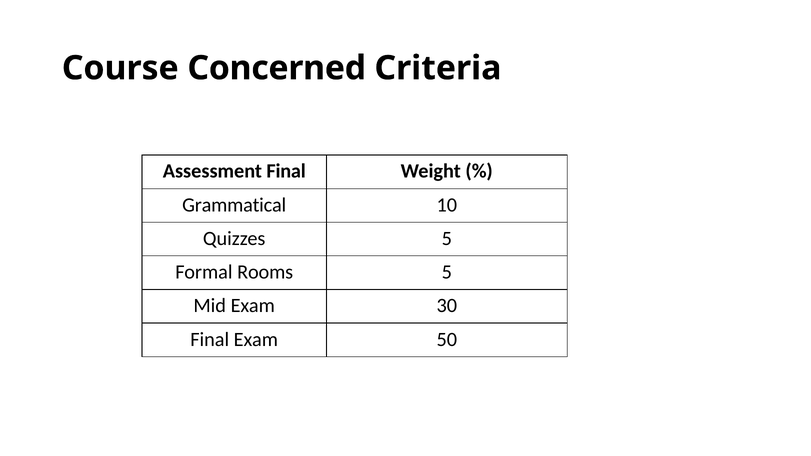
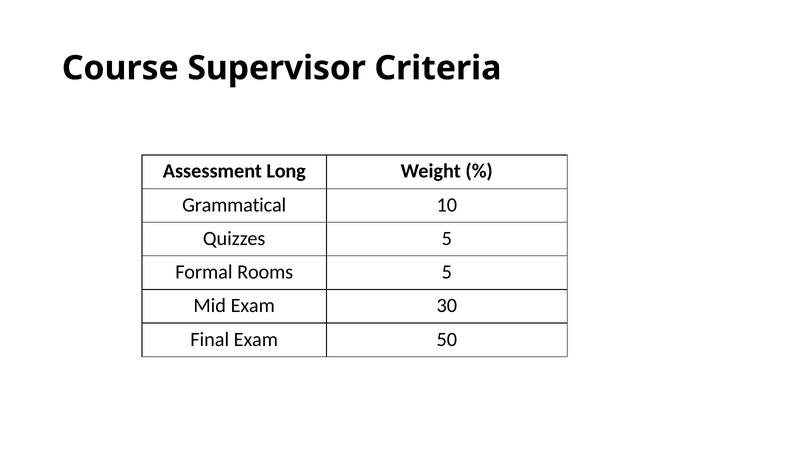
Concerned: Concerned -> Supervisor
Assessment Final: Final -> Long
